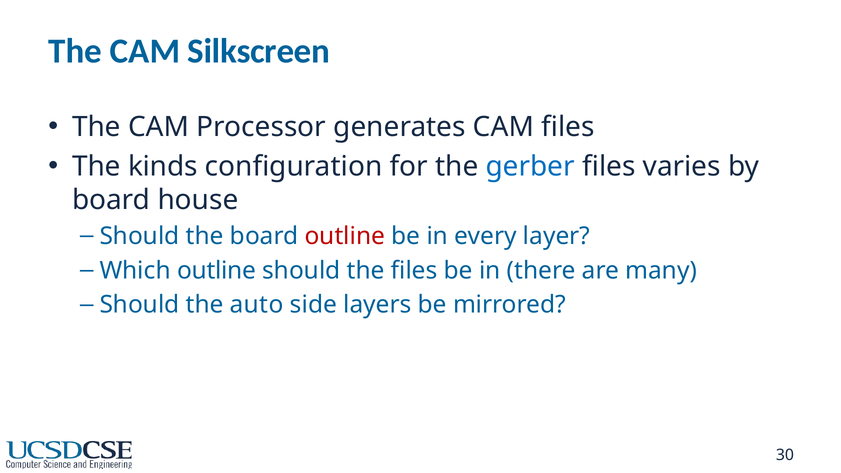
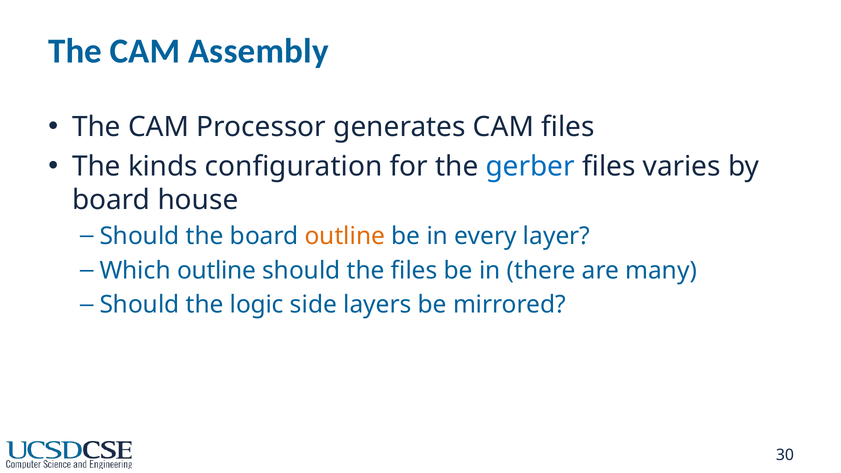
Silkscreen: Silkscreen -> Assembly
outline at (345, 236) colour: red -> orange
auto: auto -> logic
